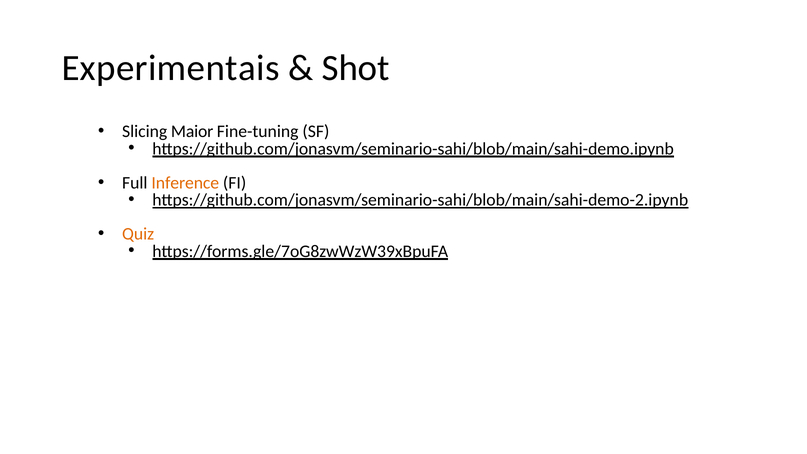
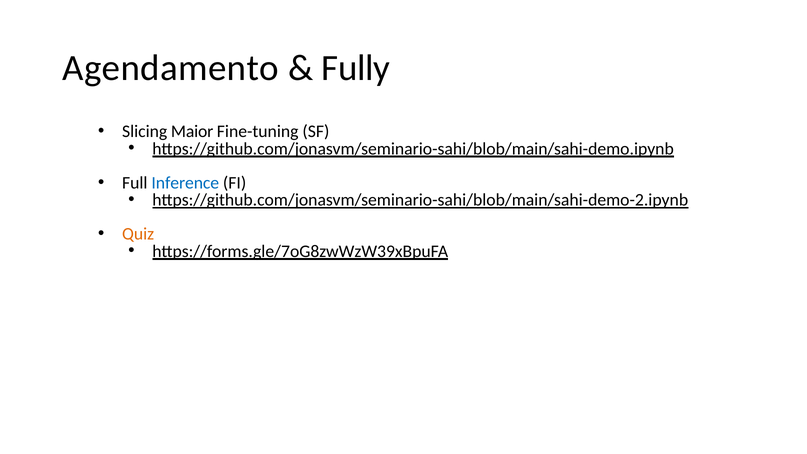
Experimentais: Experimentais -> Agendamento
Shot: Shot -> Fully
Inference colour: orange -> blue
